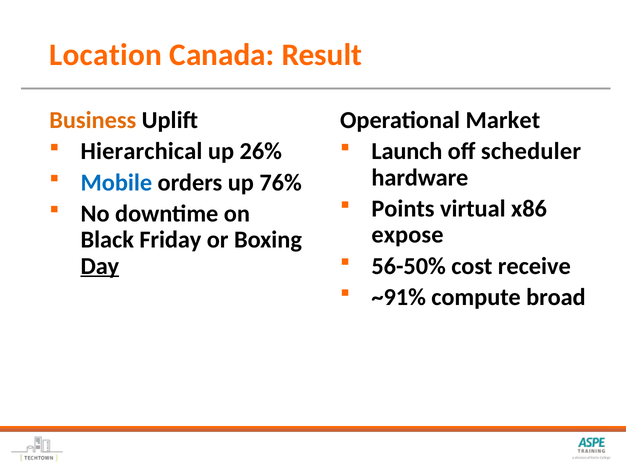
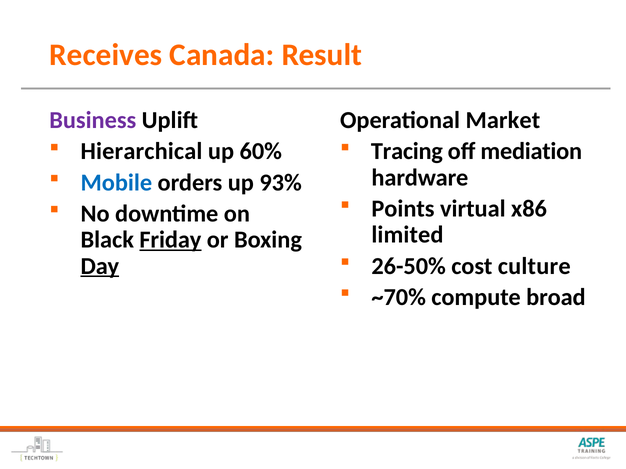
Location: Location -> Receives
Business colour: orange -> purple
Launch: Launch -> Tracing
scheduler: scheduler -> mediation
26%: 26% -> 60%
76%: 76% -> 93%
expose: expose -> limited
Friday underline: none -> present
56-50%: 56-50% -> 26-50%
receive: receive -> culture
~91%: ~91% -> ~70%
